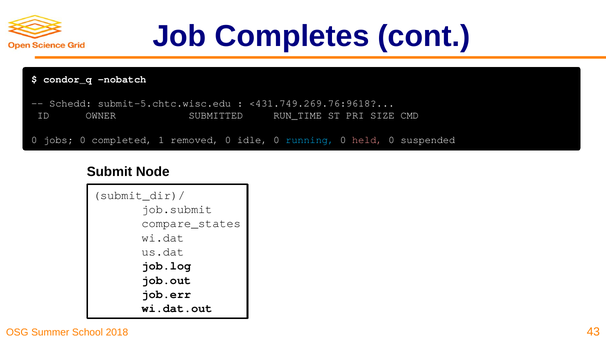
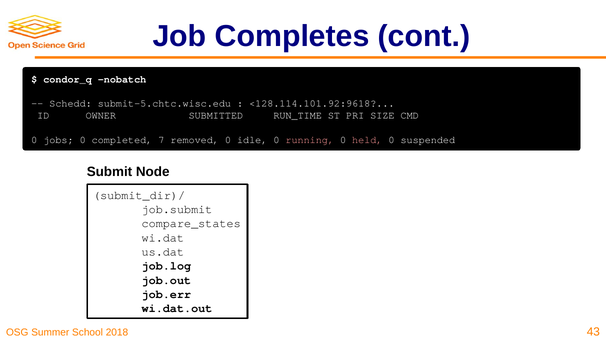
<431.749.269.76:9618: <431.749.269.76:9618 -> <128.114.101.92:9618
1: 1 -> 7
running colour: light blue -> pink
